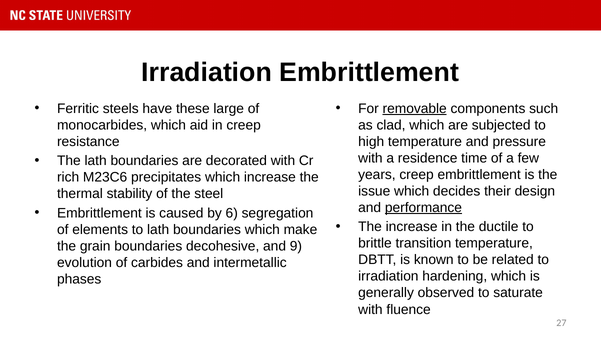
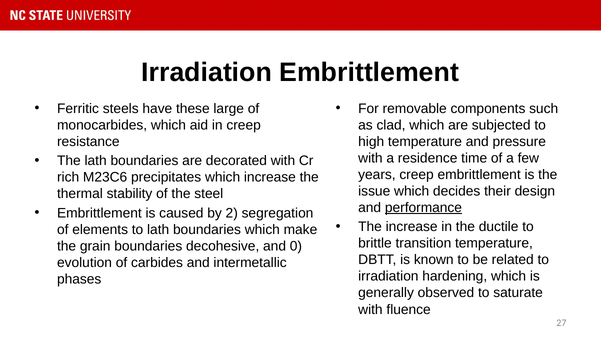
removable underline: present -> none
6: 6 -> 2
9: 9 -> 0
